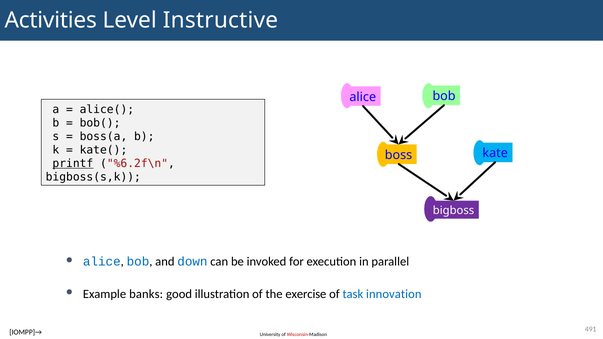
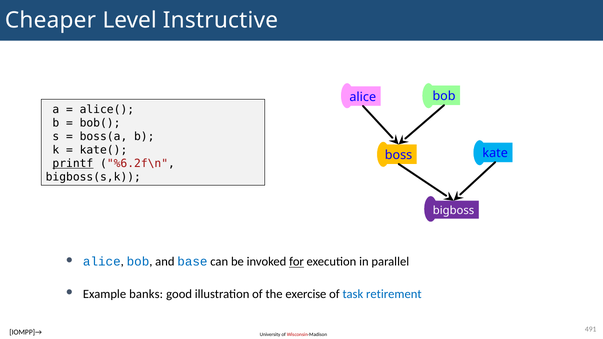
Activities: Activities -> Cheaper
down: down -> base
for underline: none -> present
innovation: innovation -> retirement
